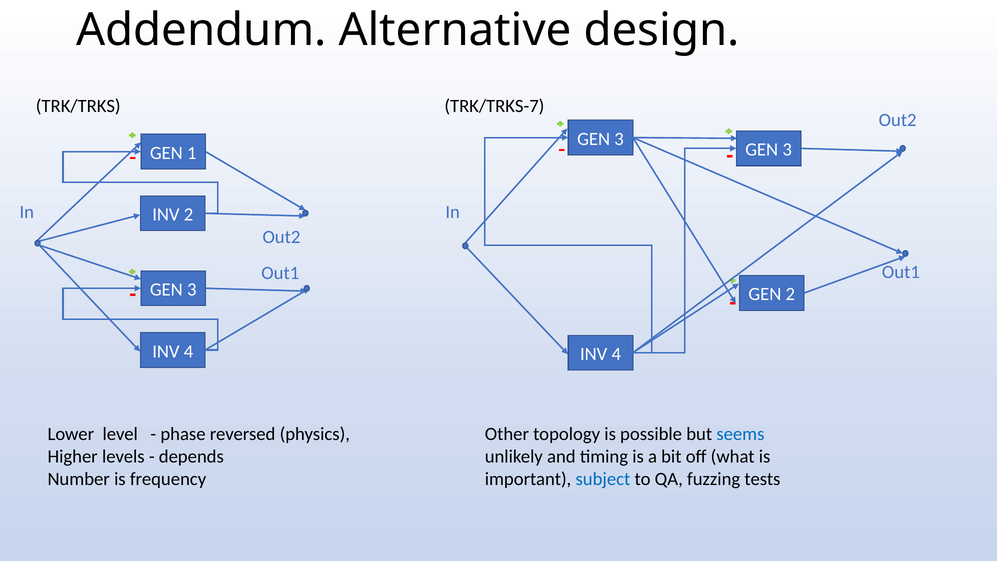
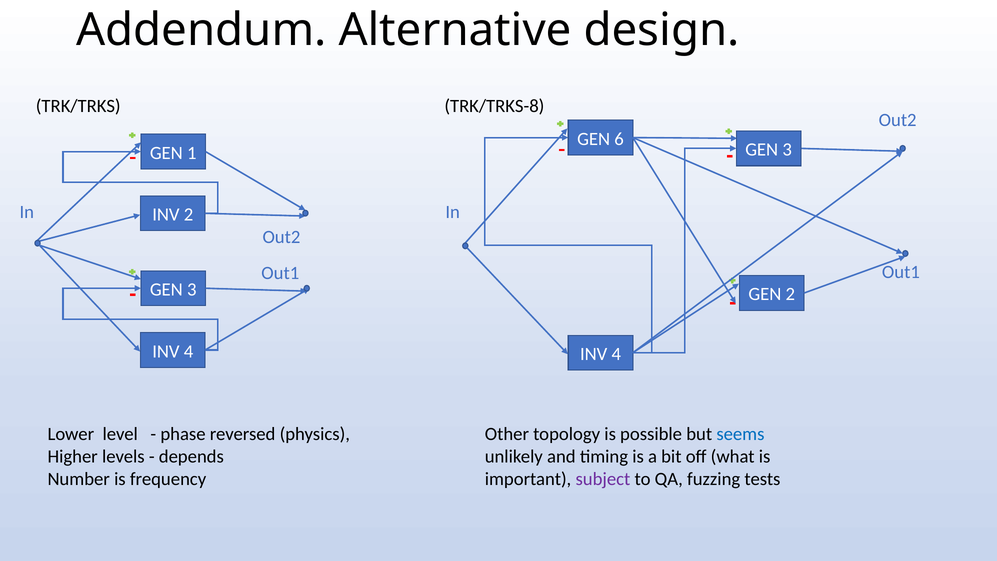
TRK/TRKS-7: TRK/TRKS-7 -> TRK/TRKS-8
3 at (619, 139): 3 -> 6
subject colour: blue -> purple
